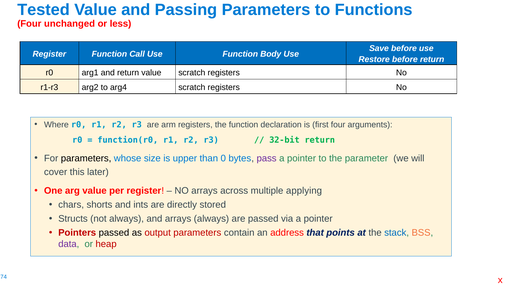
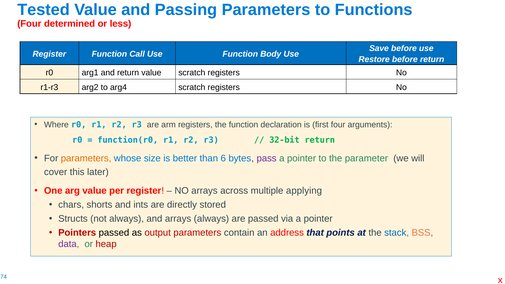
unchanged: unchanged -> determined
parameters at (86, 158) colour: black -> orange
upper: upper -> better
0: 0 -> 6
